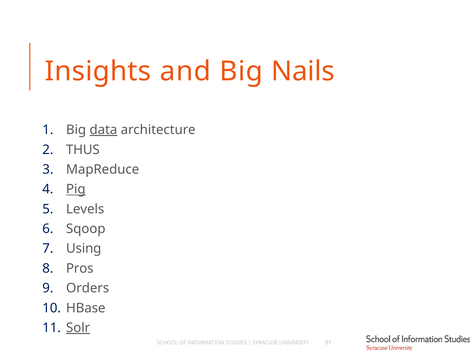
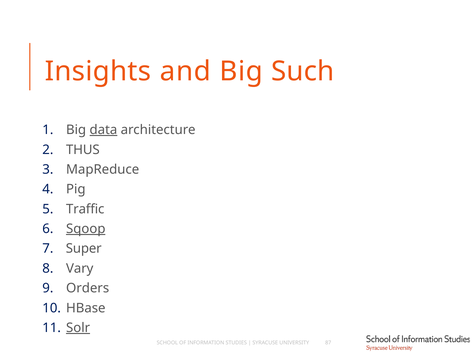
Nails: Nails -> Such
Pig underline: present -> none
Levels: Levels -> Traffic
Sqoop underline: none -> present
Using: Using -> Super
Pros: Pros -> Vary
